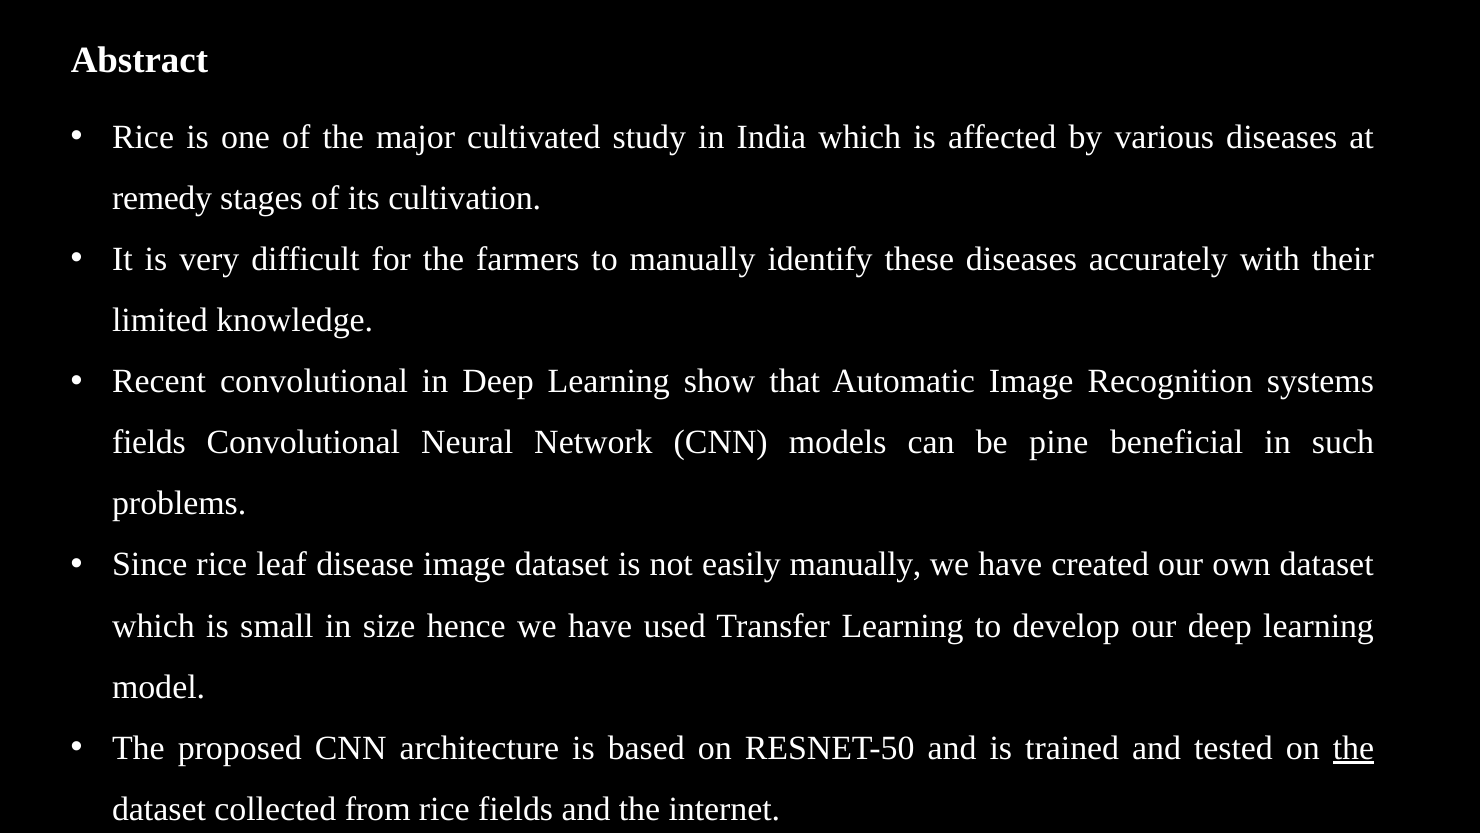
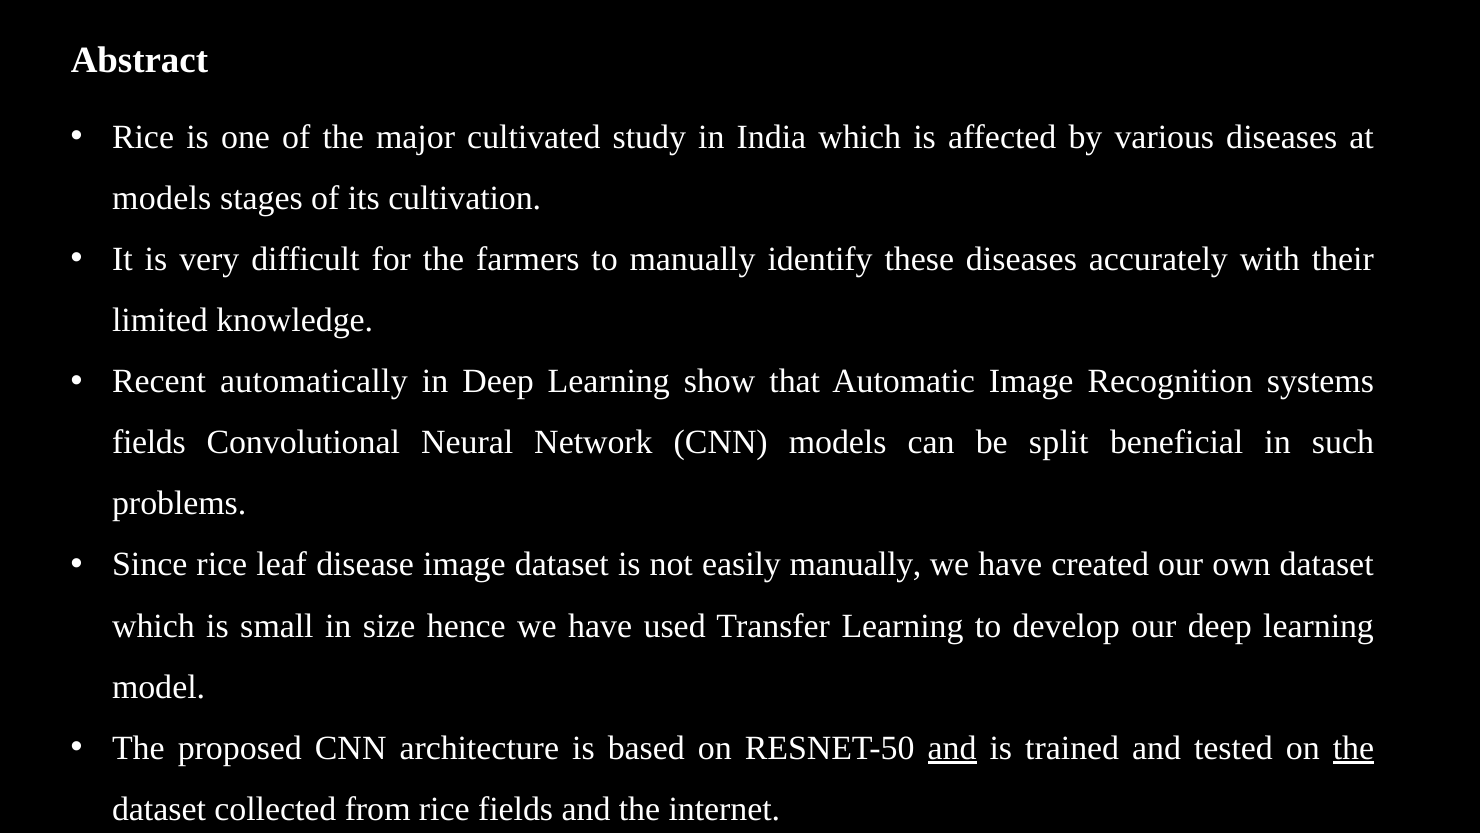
remedy at (162, 198): remedy -> models
Recent convolutional: convolutional -> automatically
pine: pine -> split
and at (952, 747) underline: none -> present
